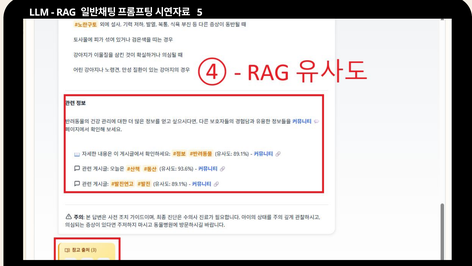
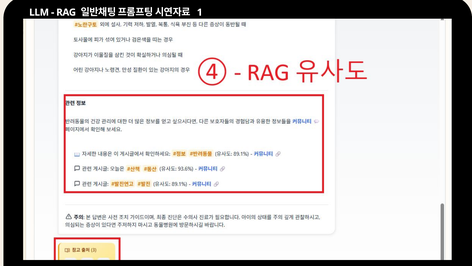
5: 5 -> 1
